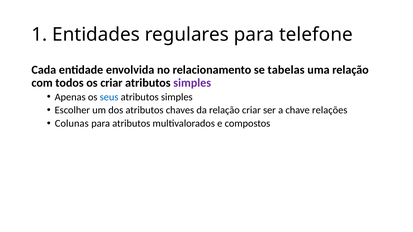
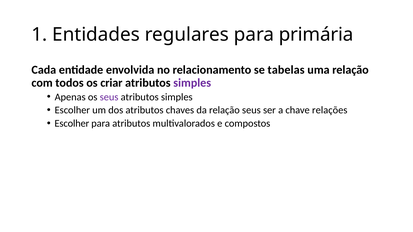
telefone: telefone -> primária
seus at (109, 97) colour: blue -> purple
relação criar: criar -> seus
Colunas at (72, 124): Colunas -> Escolher
